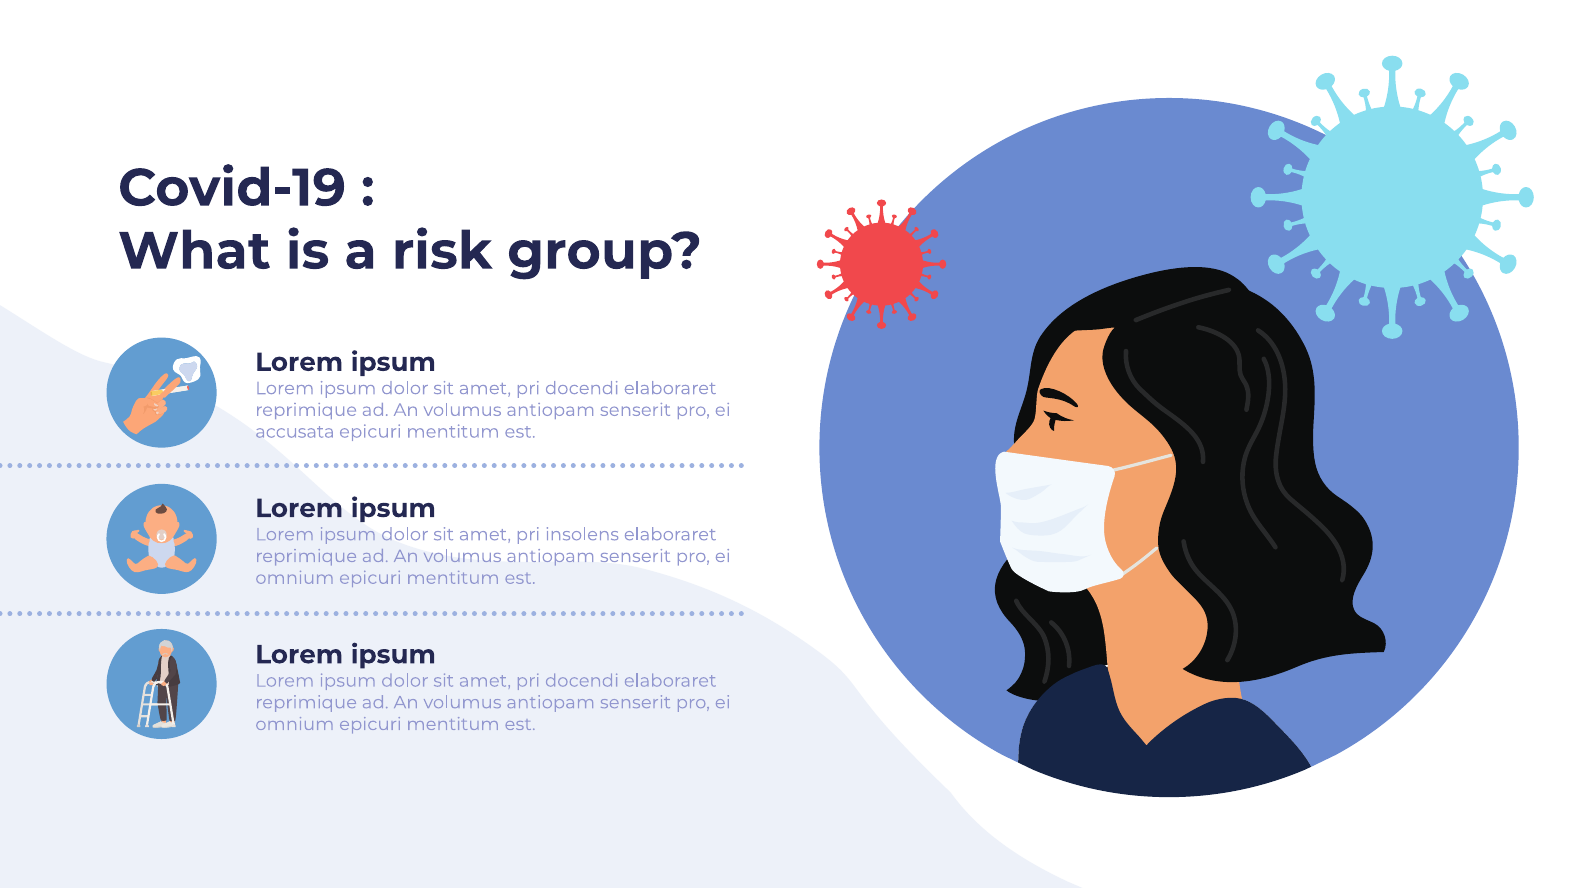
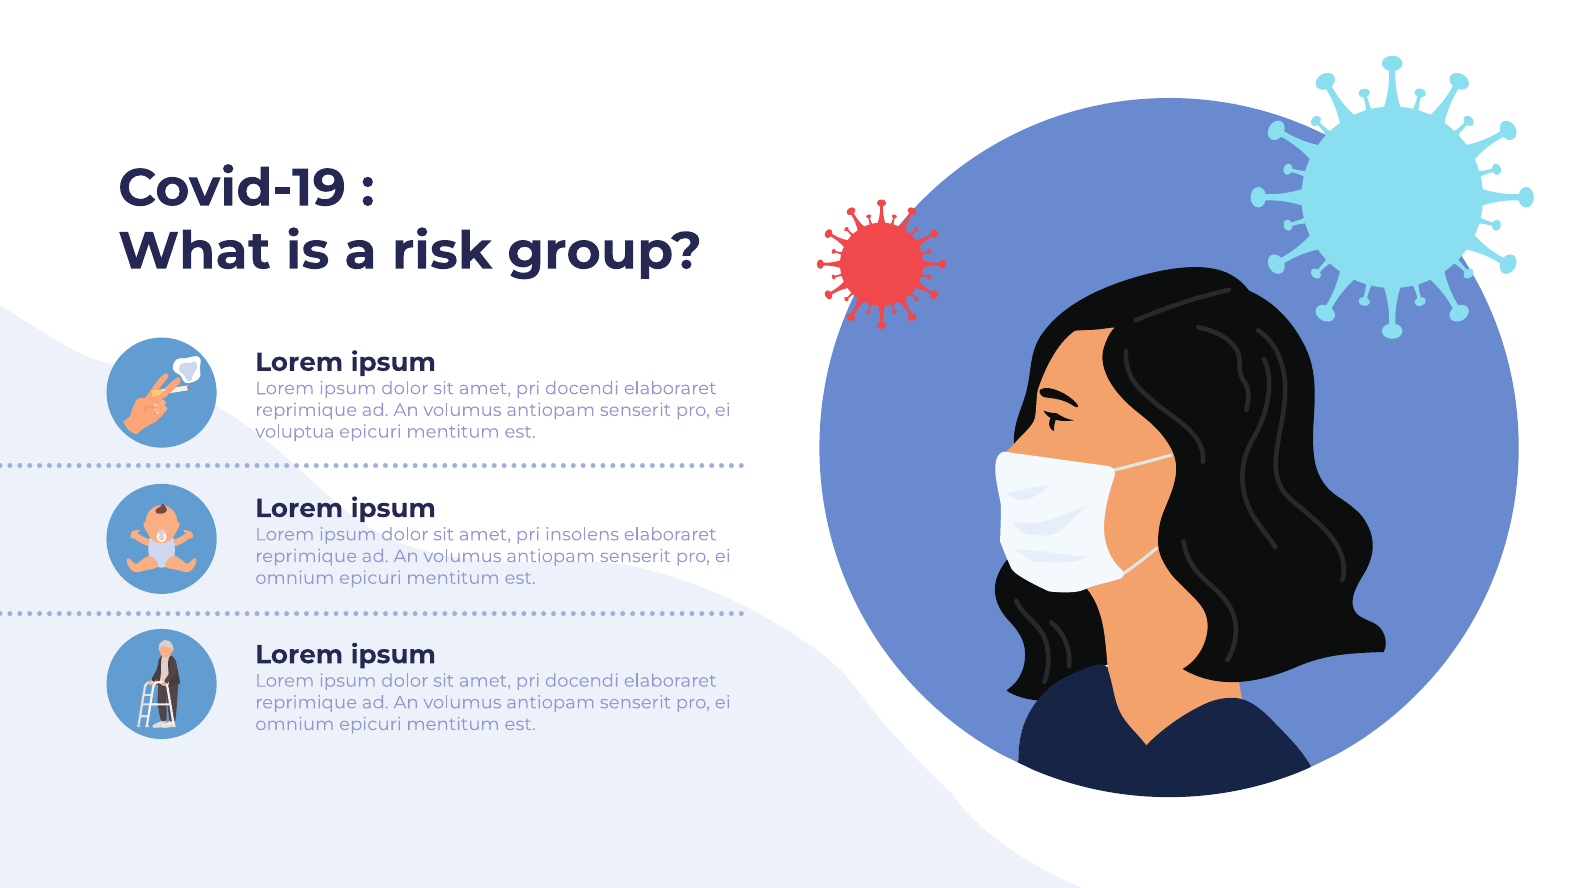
accusata: accusata -> voluptua
